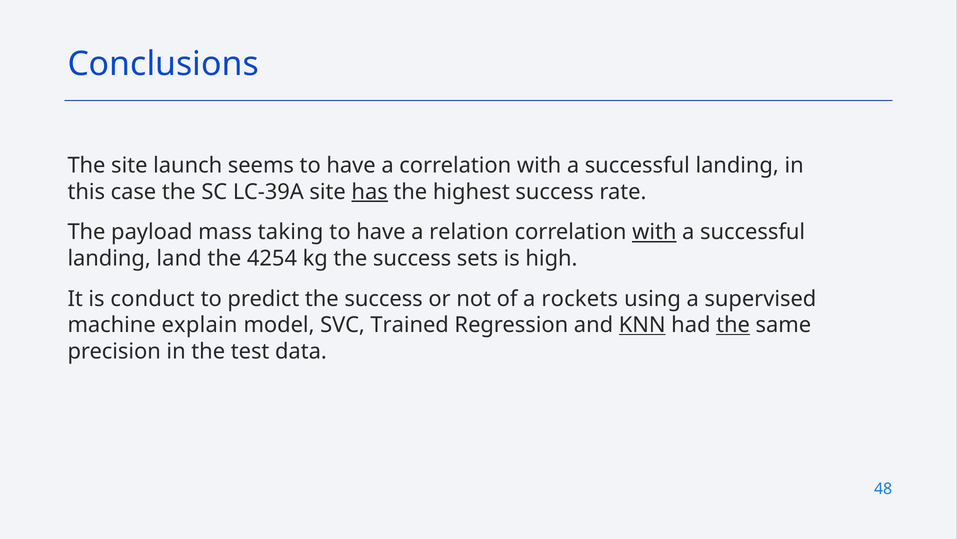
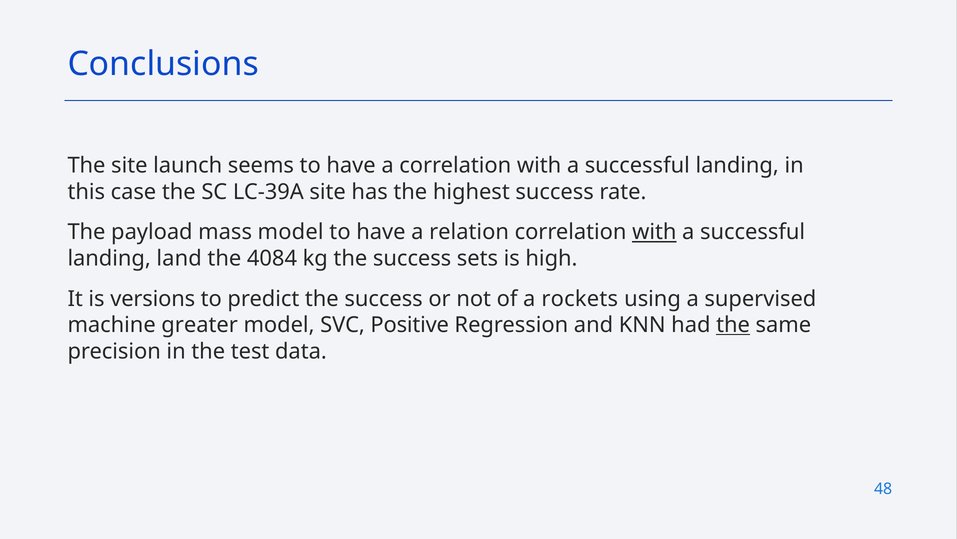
has underline: present -> none
mass taking: taking -> model
4254: 4254 -> 4084
conduct: conduct -> versions
explain: explain -> greater
Trained: Trained -> Positive
KNN underline: present -> none
